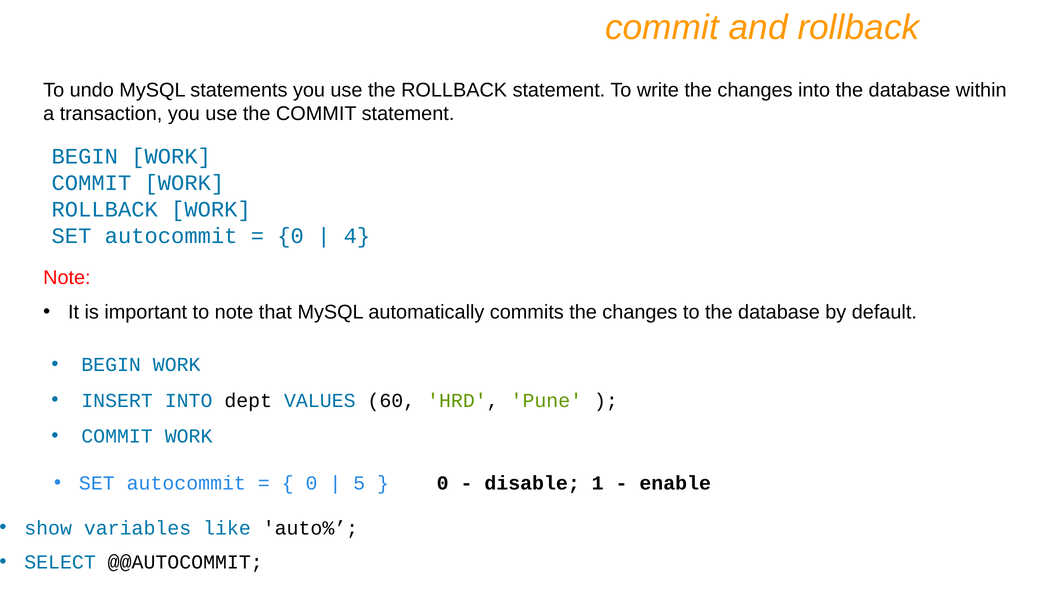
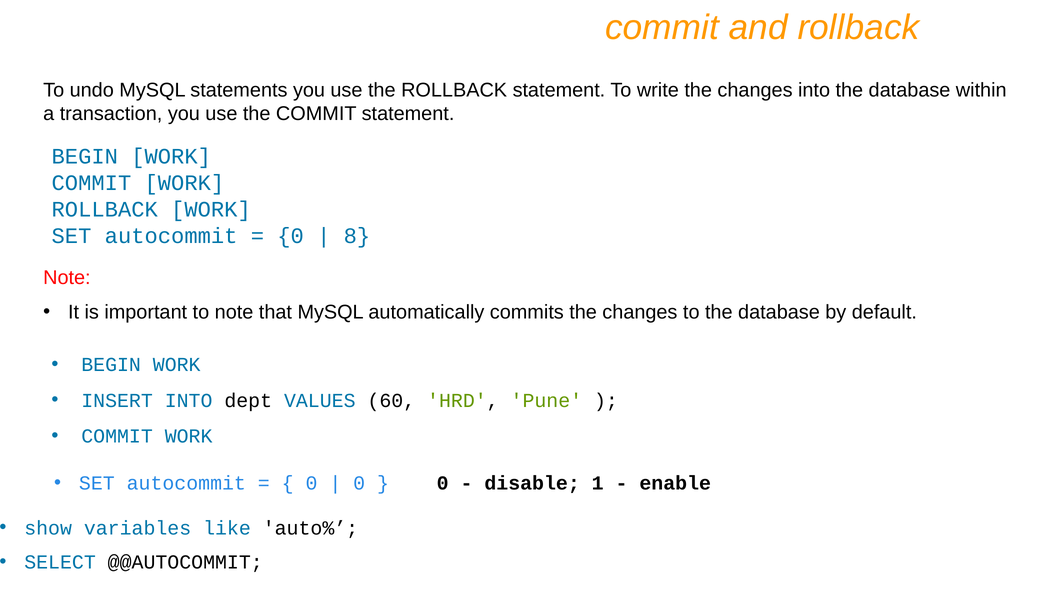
4: 4 -> 8
5 at (359, 484): 5 -> 0
